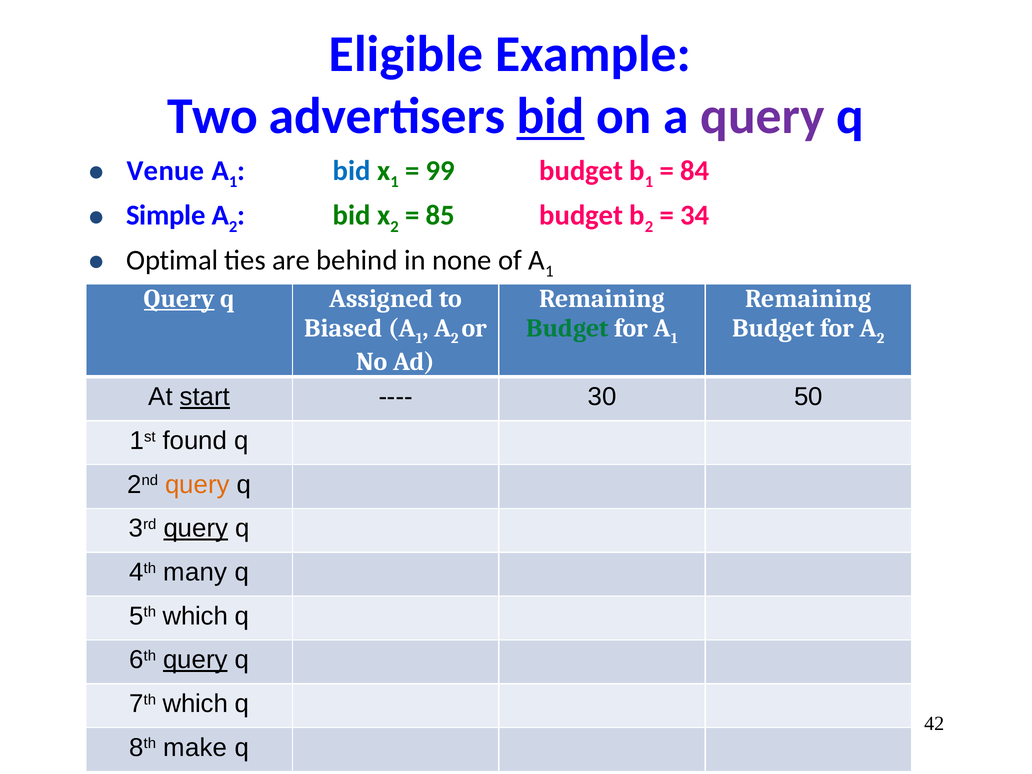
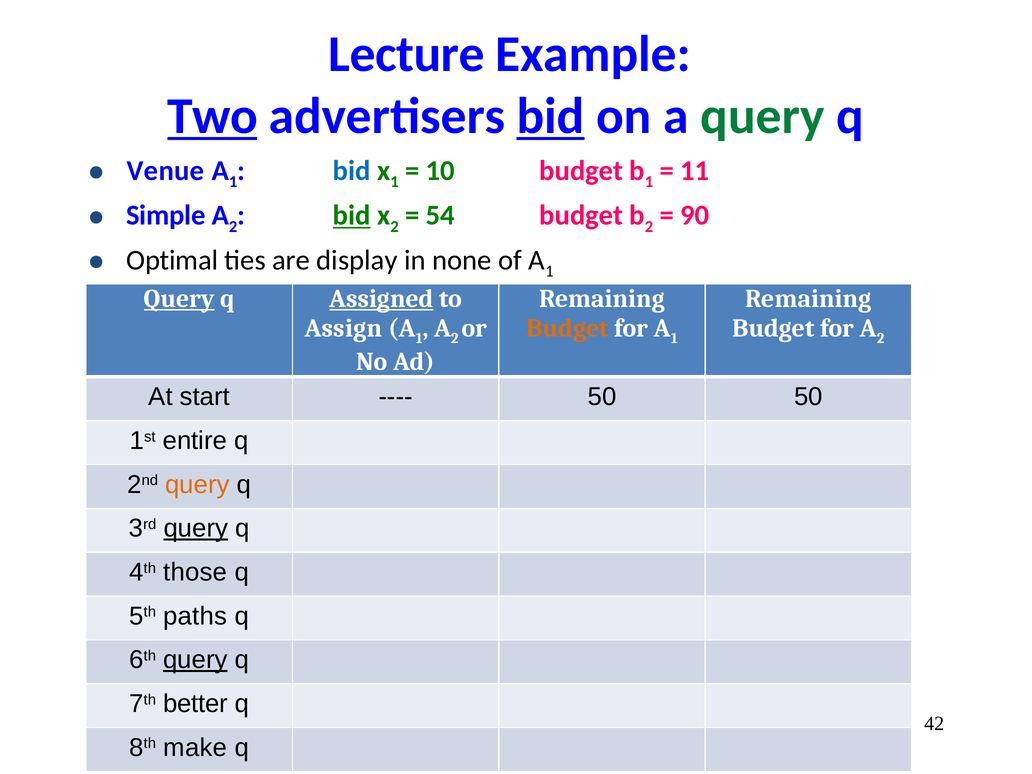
Eligible: Eligible -> Lecture
Two underline: none -> present
query at (762, 116) colour: purple -> green
99: 99 -> 10
84: 84 -> 11
bid at (352, 215) underline: none -> present
85: 85 -> 54
34: 34 -> 90
behind: behind -> display
Assigned underline: none -> present
Biased: Biased -> Assign
Budget at (568, 328) colour: green -> orange
start underline: present -> none
30 at (602, 397): 30 -> 50
found: found -> entire
many: many -> those
5th which: which -> paths
7th which: which -> better
